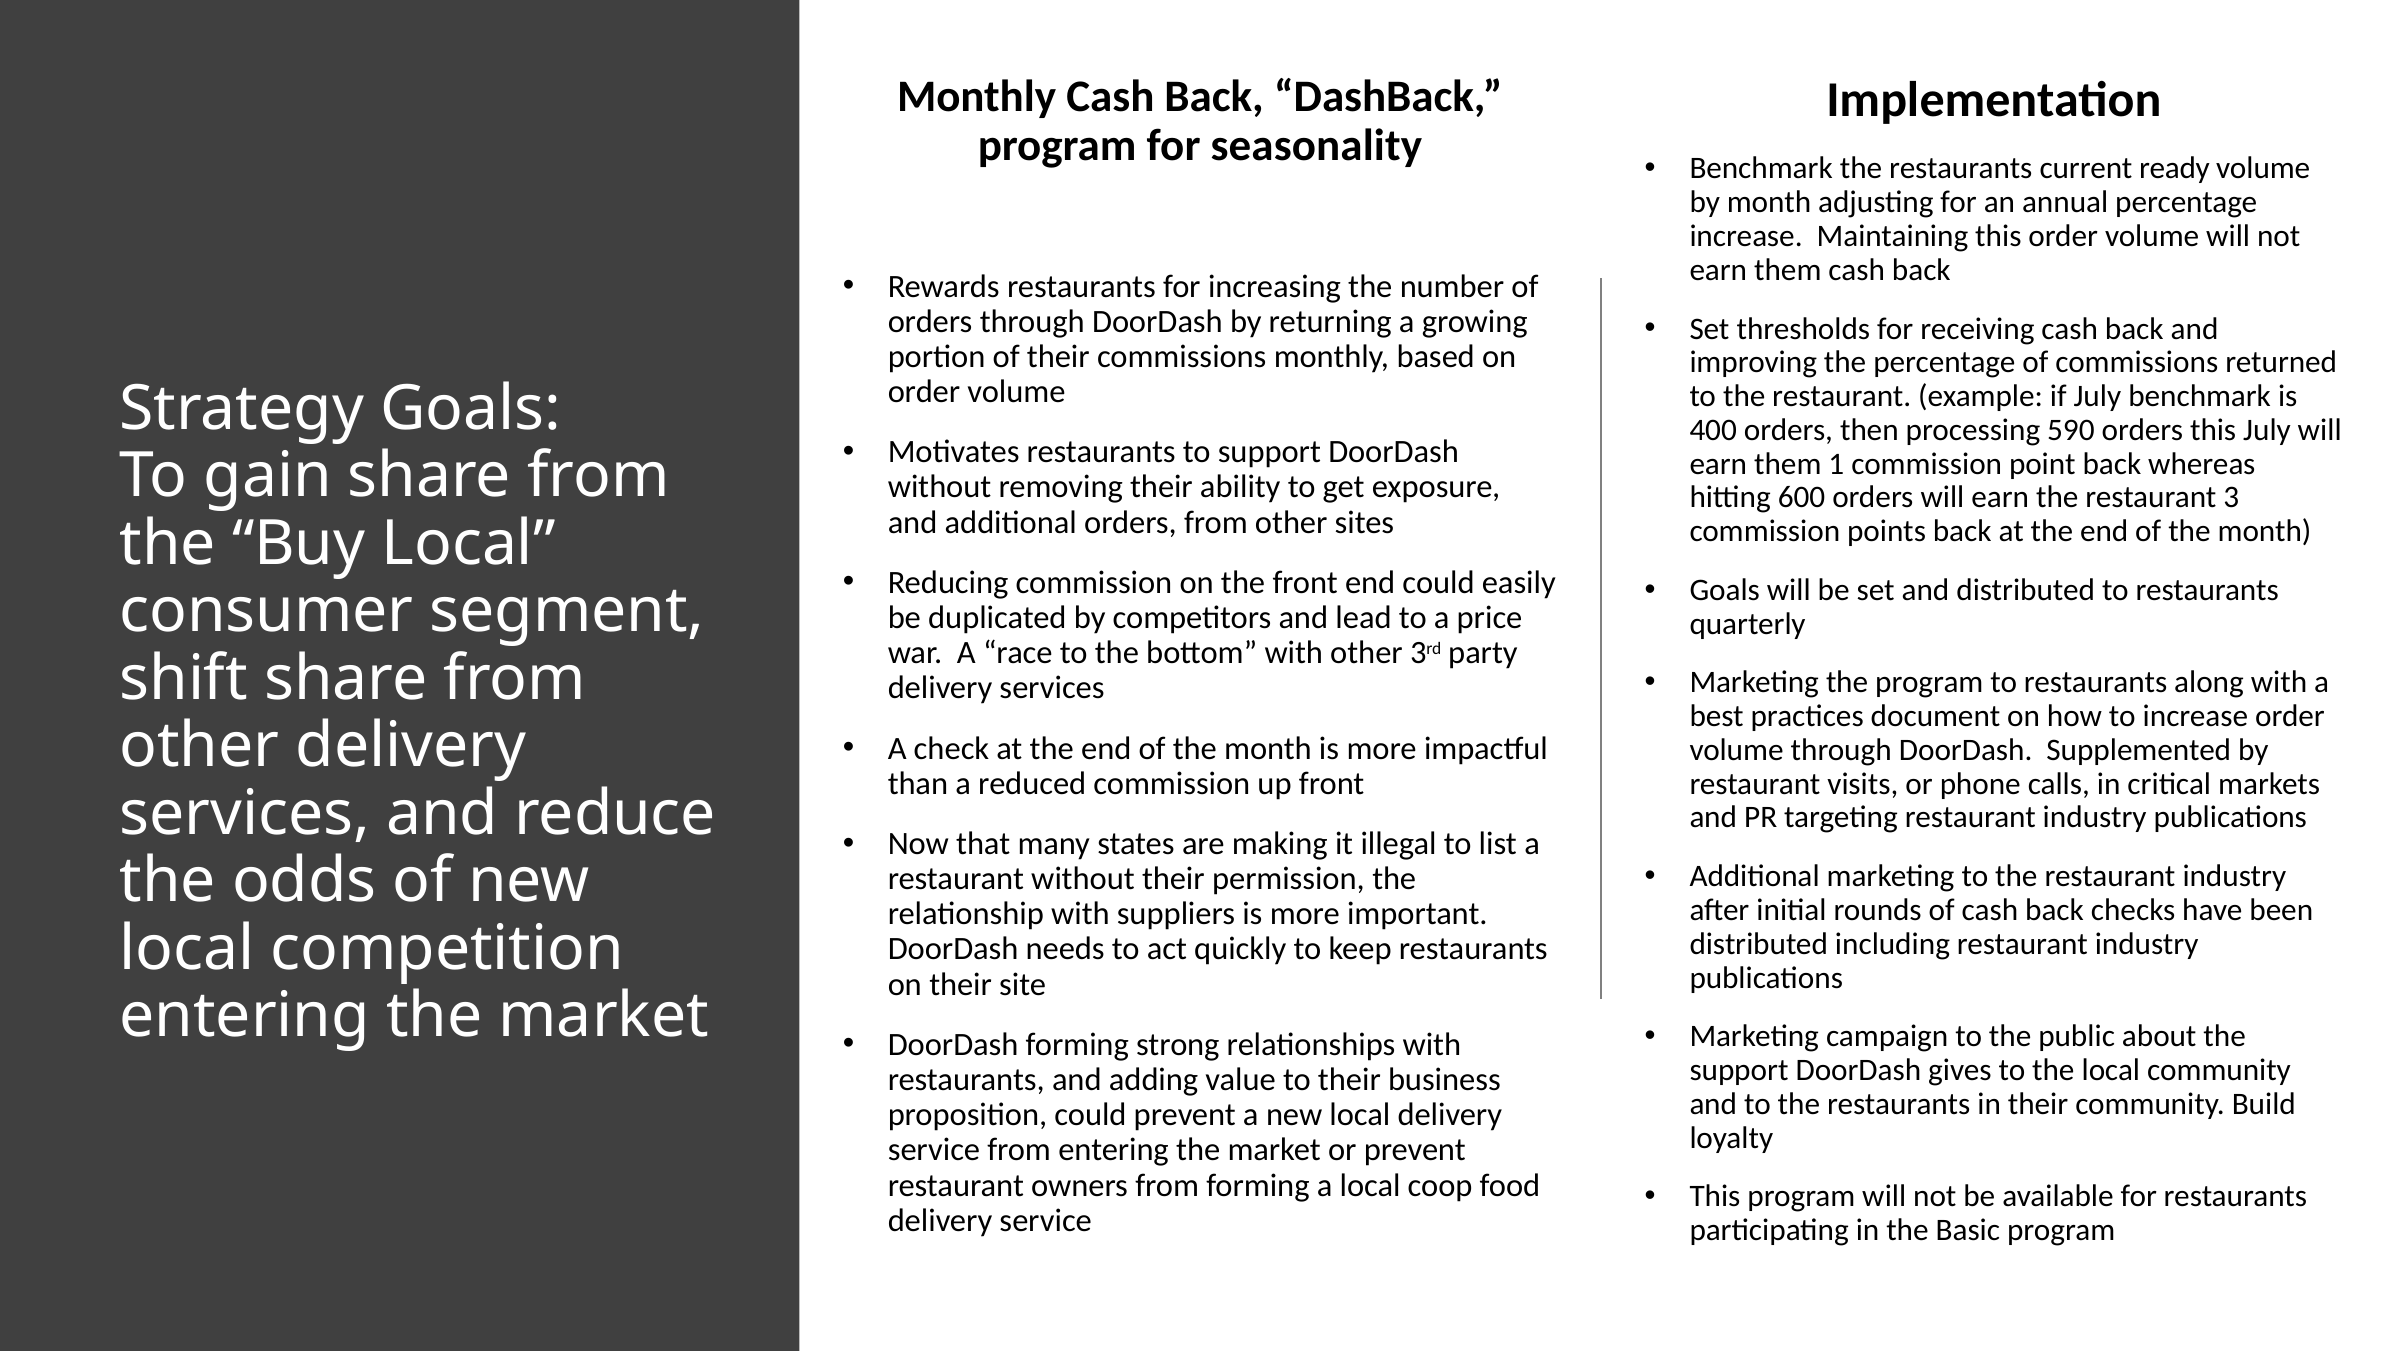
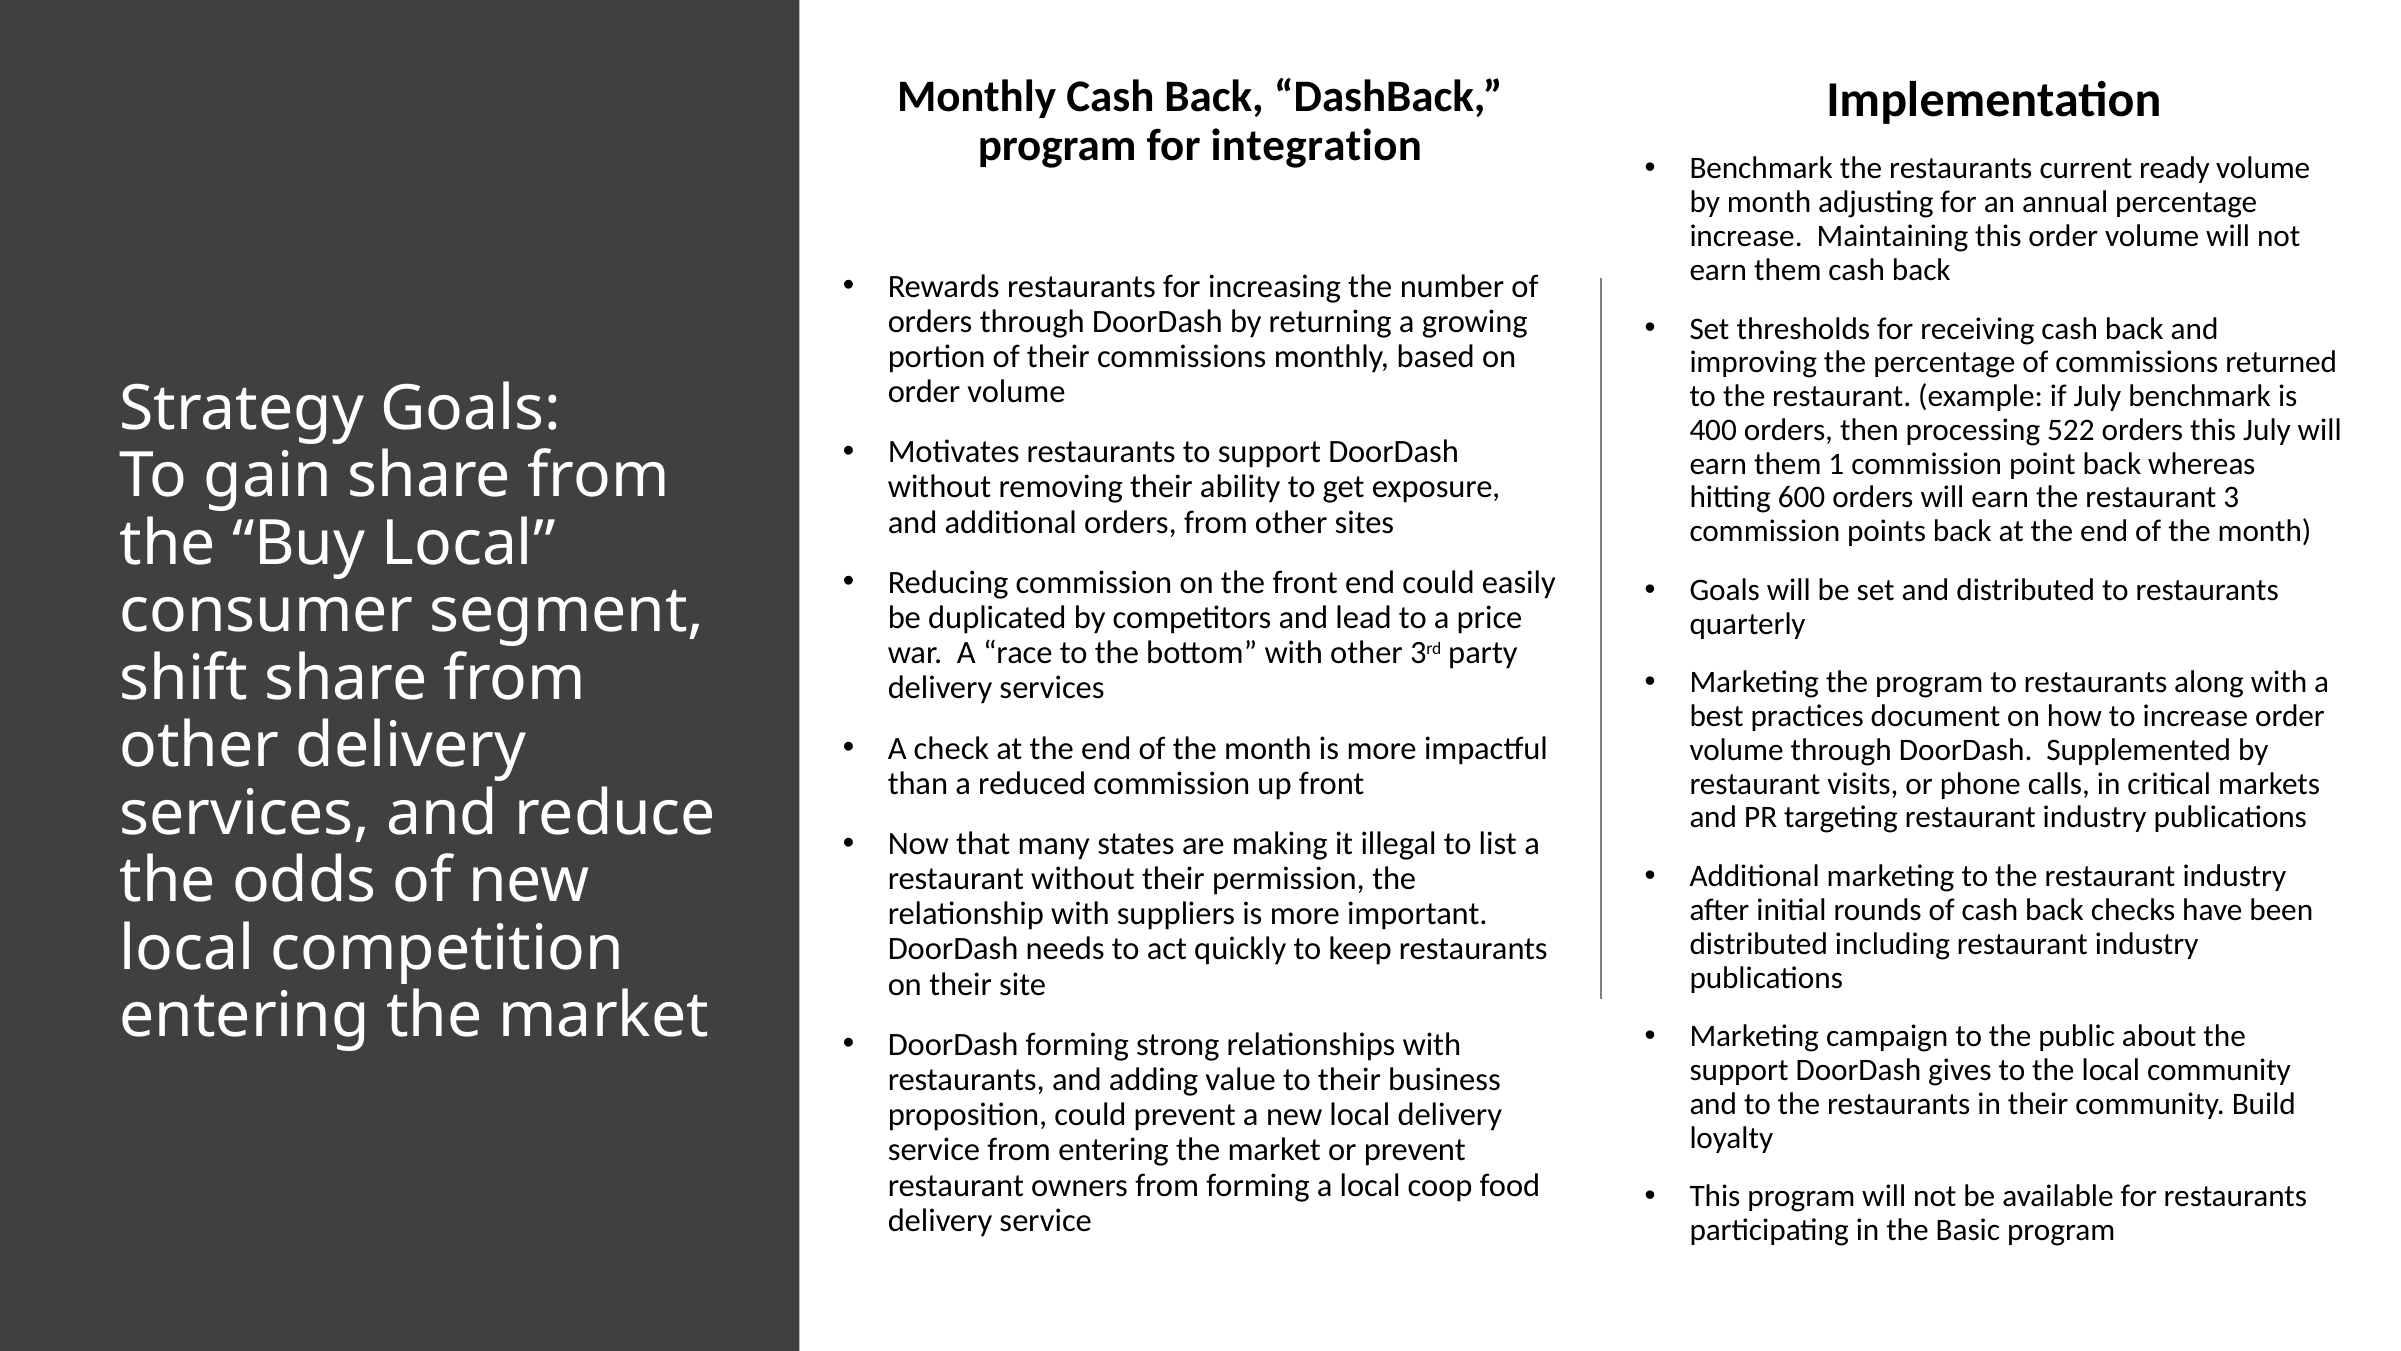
seasonality: seasonality -> integration
590: 590 -> 522
